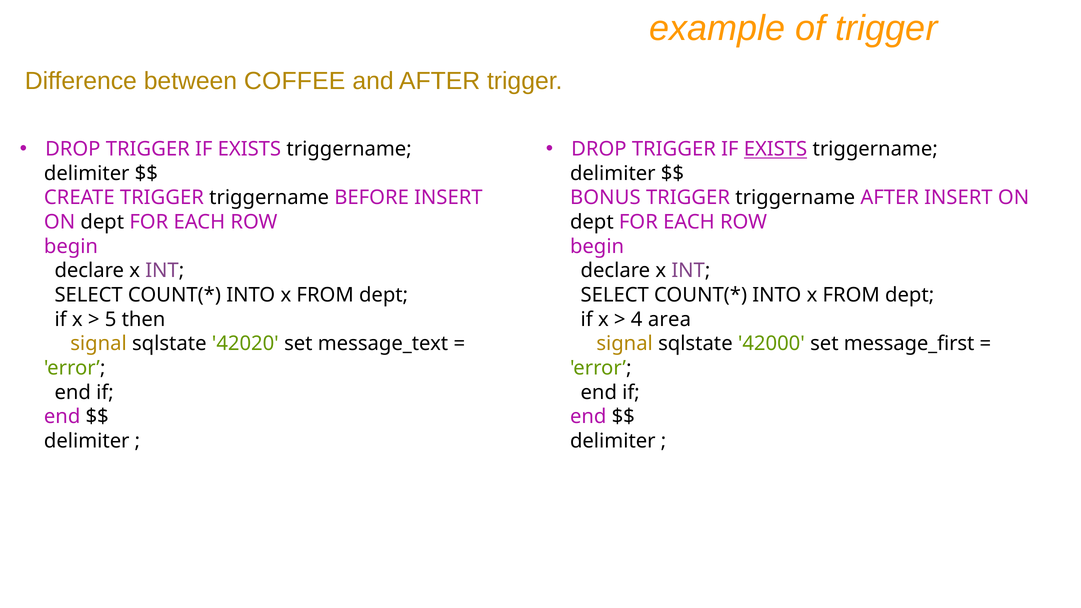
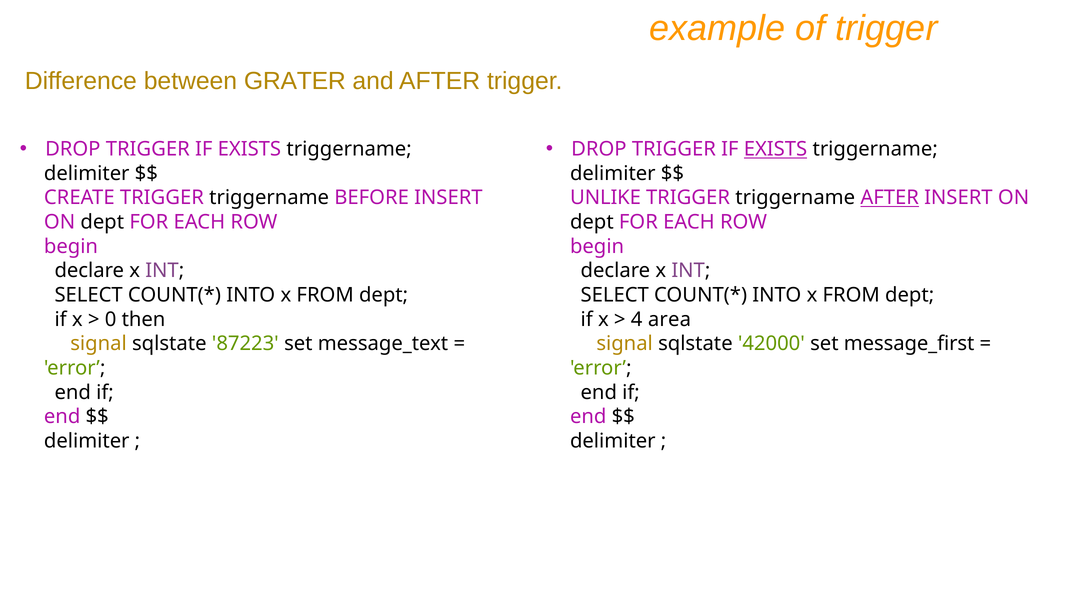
COFFEE: COFFEE -> GRATER
BONUS: BONUS -> UNLIKE
AFTER at (890, 198) underline: none -> present
5: 5 -> 0
42020: 42020 -> 87223
